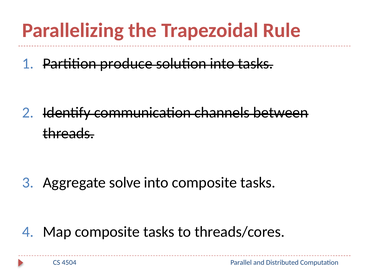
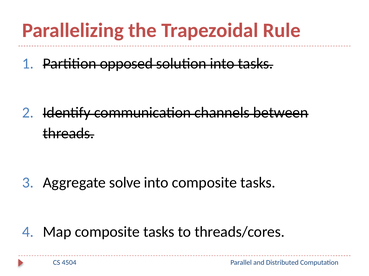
produce: produce -> opposed
